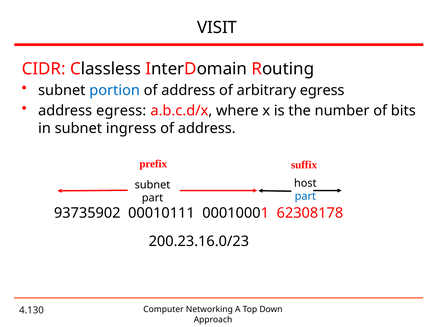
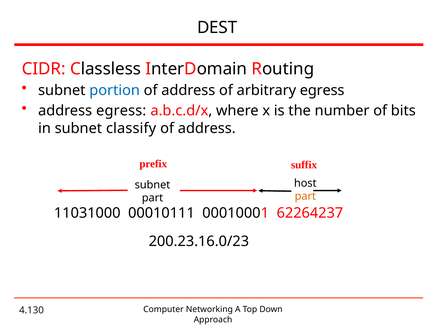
VISIT: VISIT -> DEST
ingress: ingress -> classify
part at (305, 197) colour: blue -> orange
93735902: 93735902 -> 11031000
62308178: 62308178 -> 62264237
